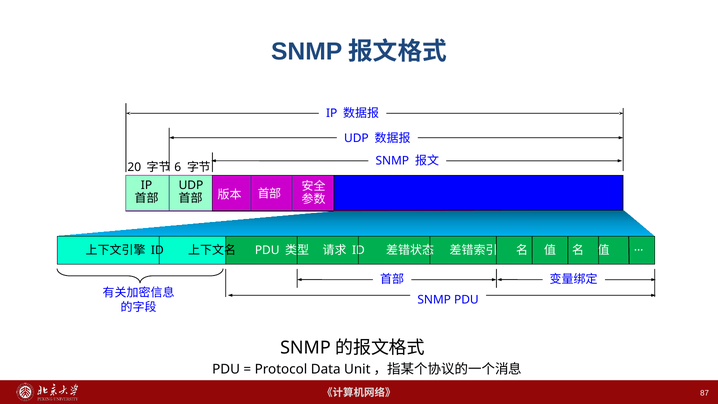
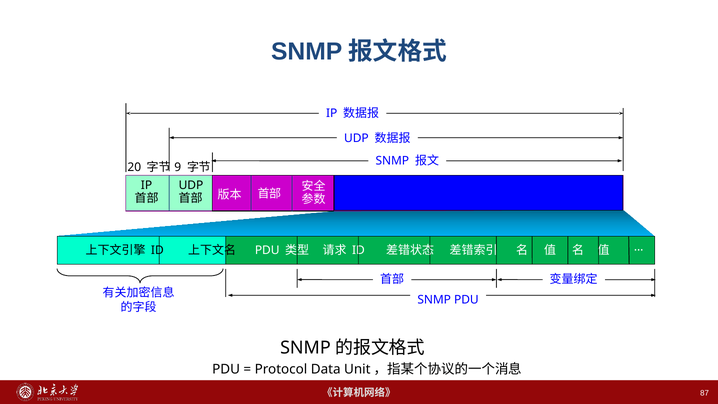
6: 6 -> 9
